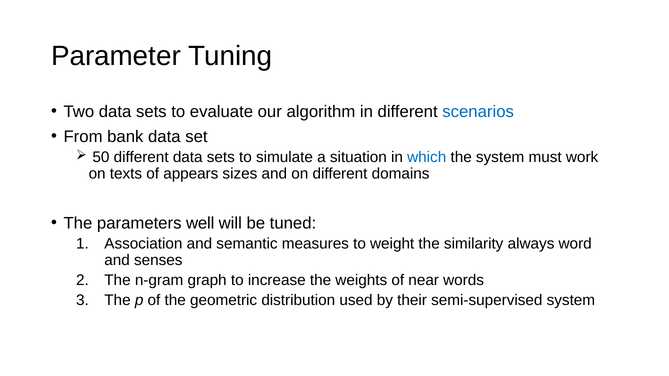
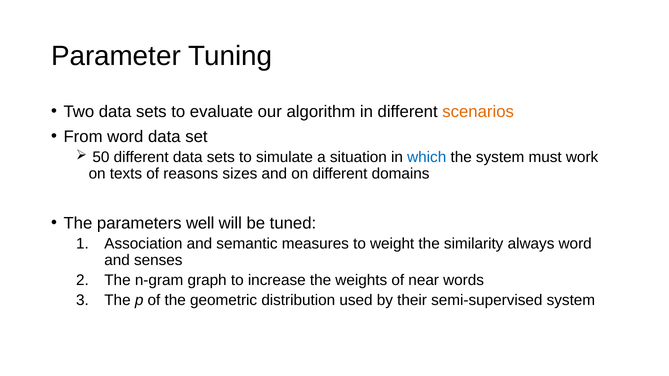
scenarios colour: blue -> orange
From bank: bank -> word
appears: appears -> reasons
